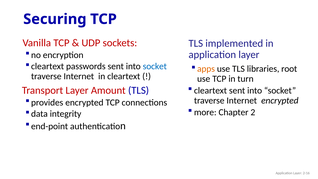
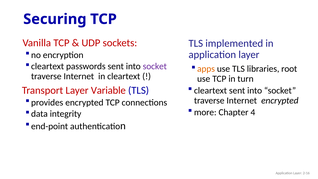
socket at (155, 66) colour: blue -> purple
Amount: Amount -> Variable
2: 2 -> 4
